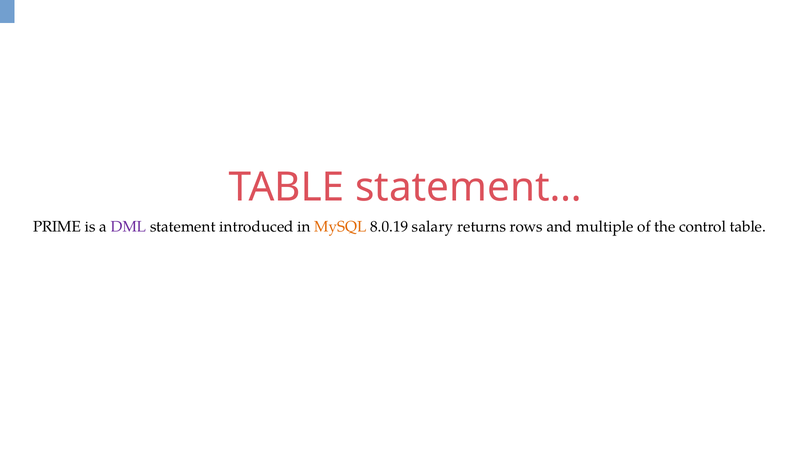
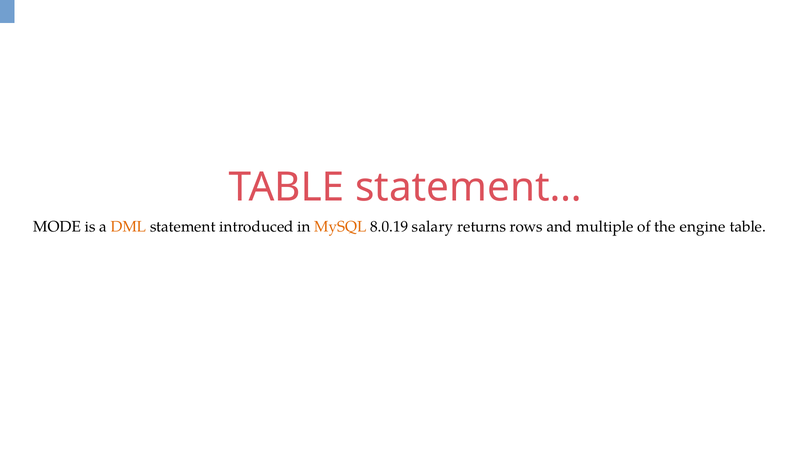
PRIME: PRIME -> MODE
DML colour: purple -> orange
control: control -> engine
